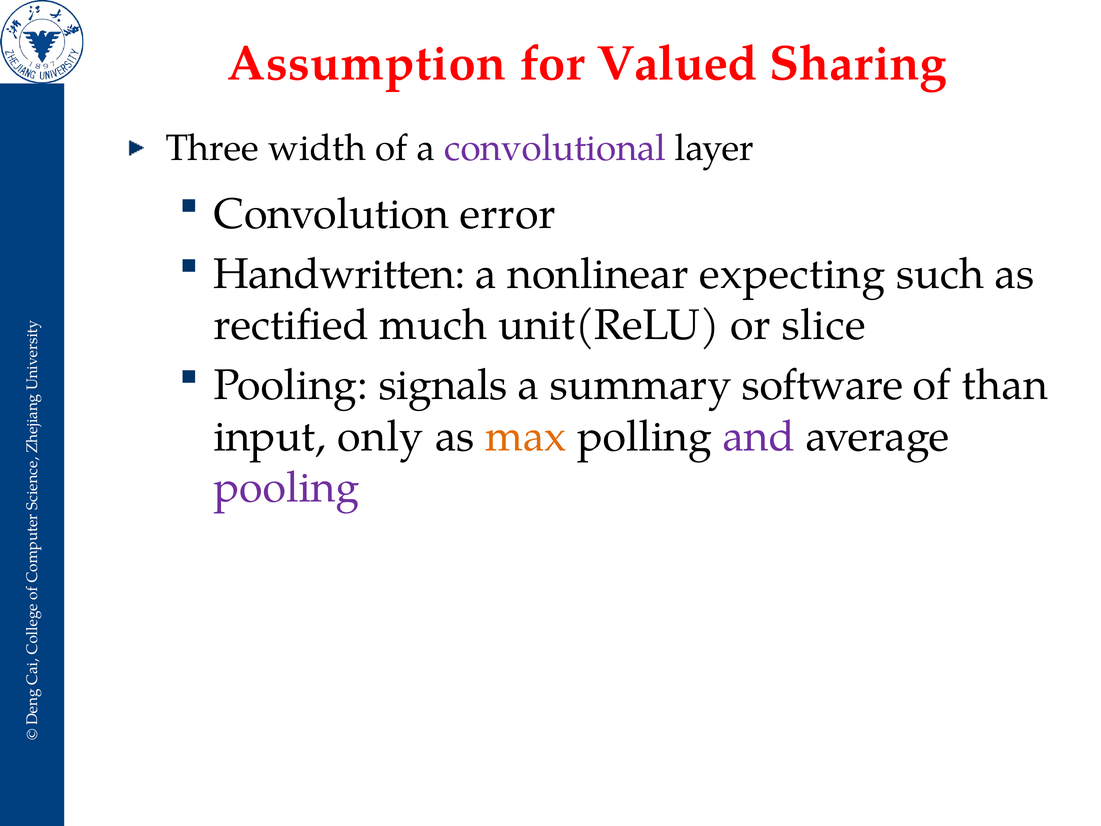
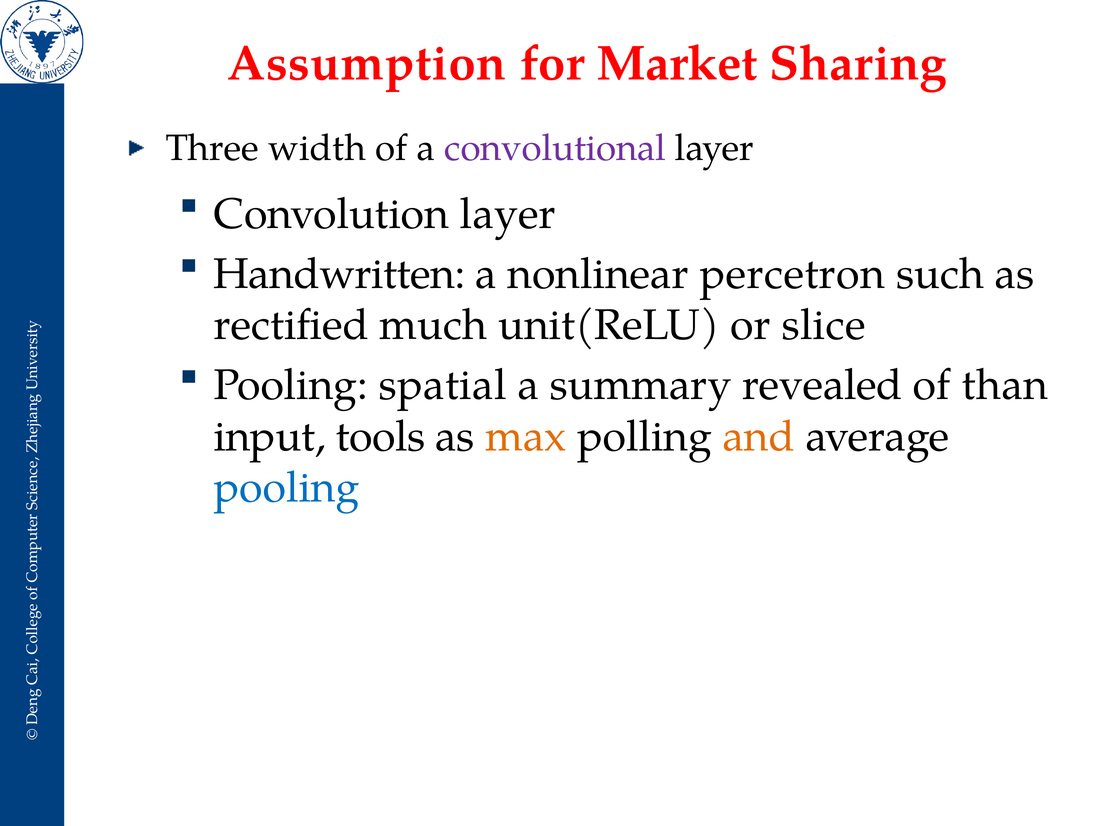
Valued: Valued -> Market
Convolution error: error -> layer
expecting: expecting -> percetron
signals: signals -> spatial
software: software -> revealed
only: only -> tools
and colour: purple -> orange
pooling at (287, 488) colour: purple -> blue
